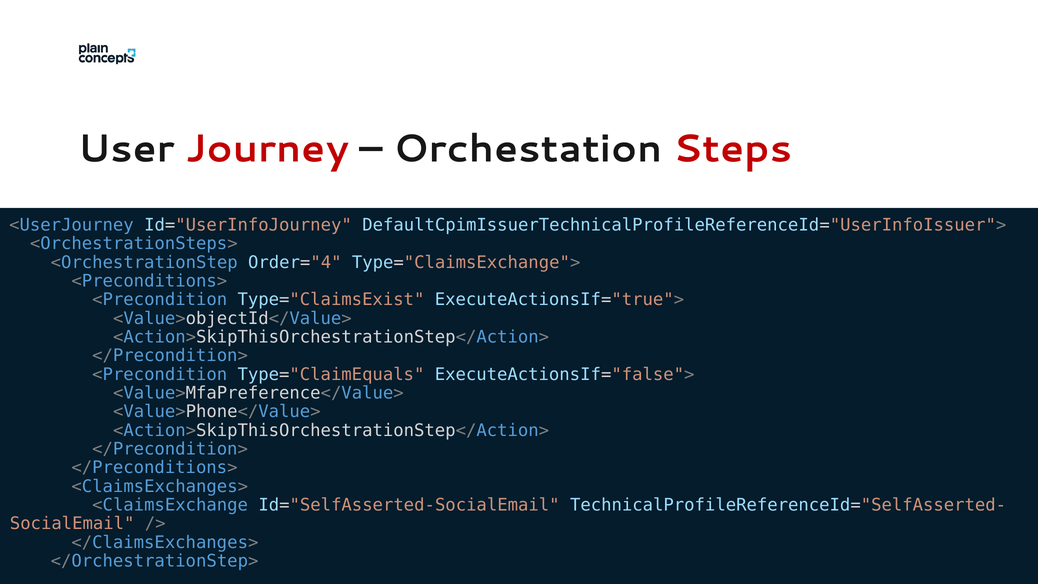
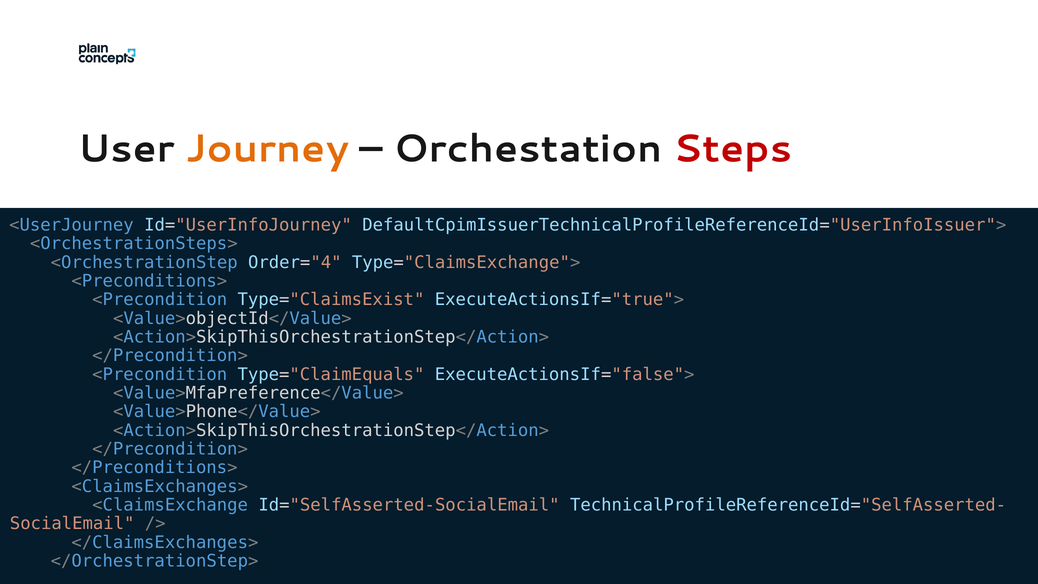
Journey colour: red -> orange
